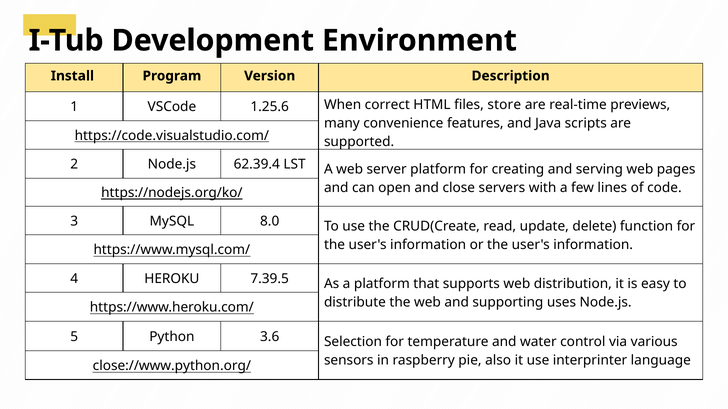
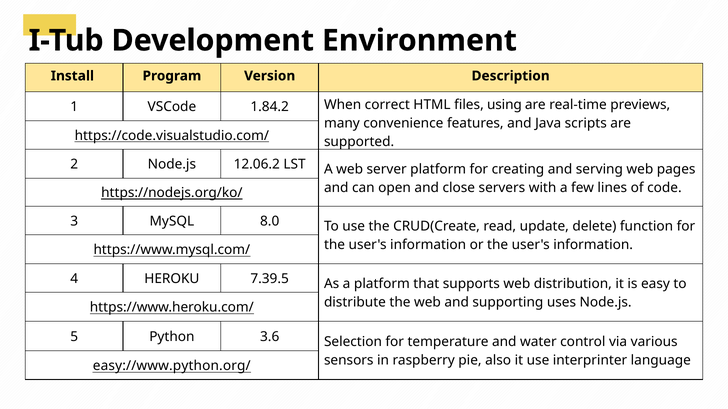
1.25.6: 1.25.6 -> 1.84.2
store: store -> using
62.39.4: 62.39.4 -> 12.06.2
close://www.python.org/: close://www.python.org/ -> easy://www.python.org/
